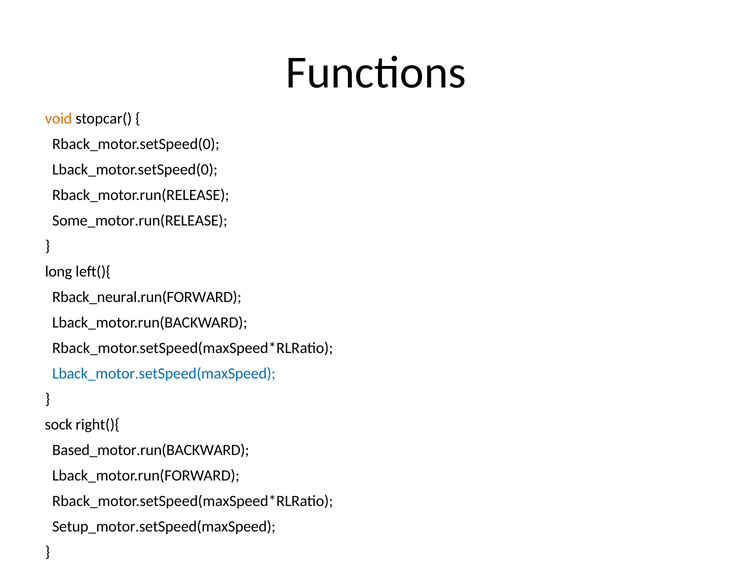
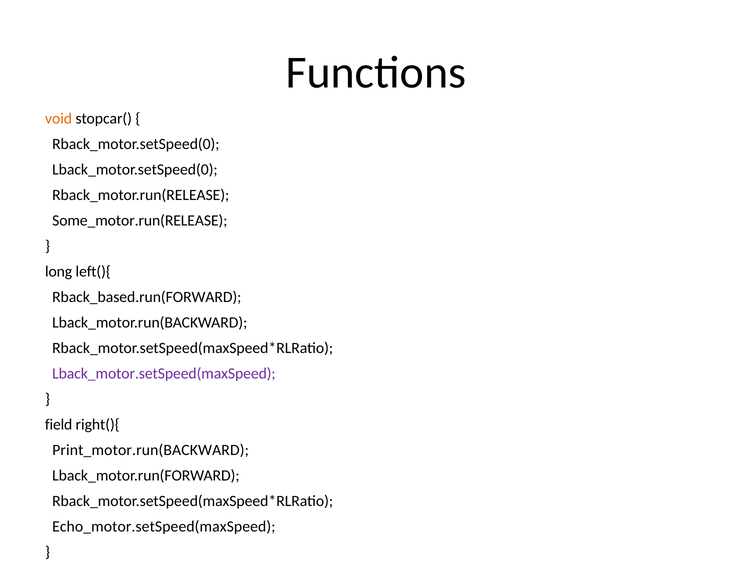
Rback_neural.run(FORWARD: Rback_neural.run(FORWARD -> Rback_based.run(FORWARD
Lback_motor.setSpeed(maxSpeed colour: blue -> purple
sock: sock -> field
Based_motor.run(BACKWARD: Based_motor.run(BACKWARD -> Print_motor.run(BACKWARD
Setup_motor.setSpeed(maxSpeed: Setup_motor.setSpeed(maxSpeed -> Echo_motor.setSpeed(maxSpeed
